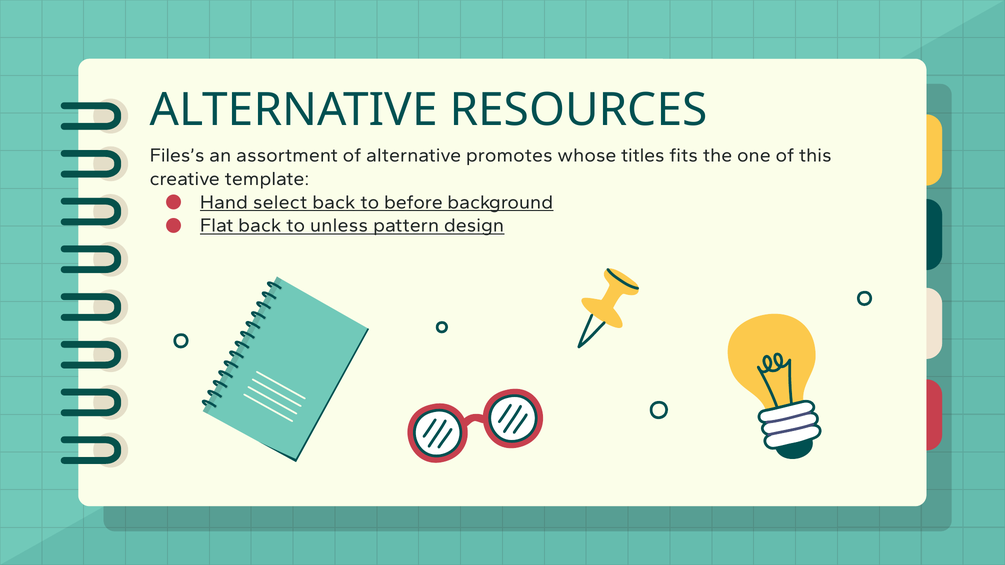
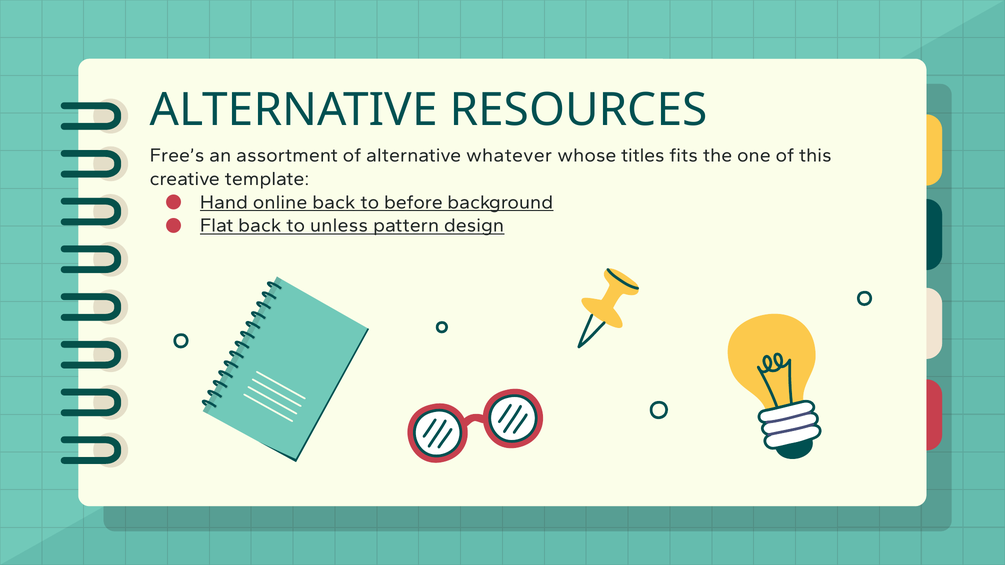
Files’s: Files’s -> Free’s
promotes: promotes -> whatever
select: select -> online
